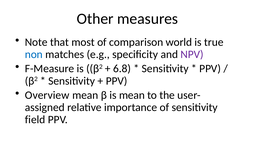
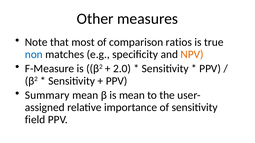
world: world -> ratios
NPV colour: purple -> orange
6.8: 6.8 -> 2.0
Overview: Overview -> Summary
